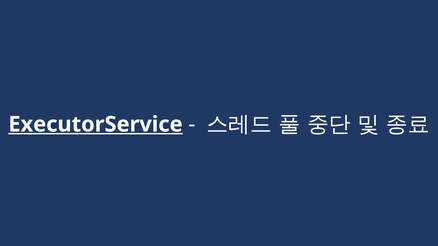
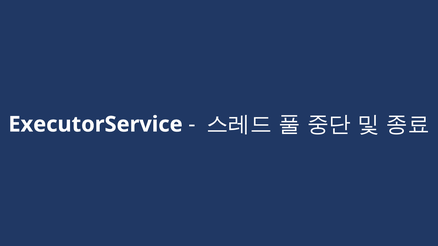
ExecutorService underline: present -> none
